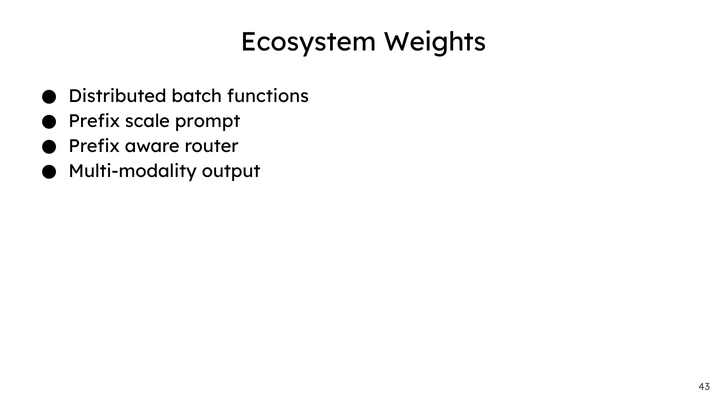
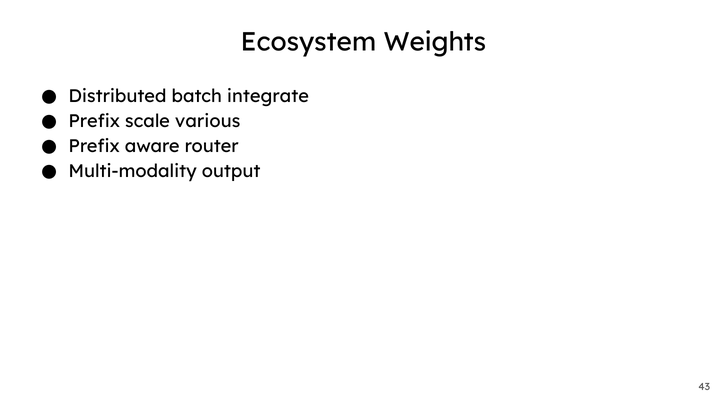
functions: functions -> integrate
prompt: prompt -> various
